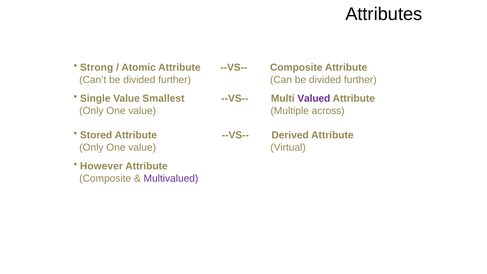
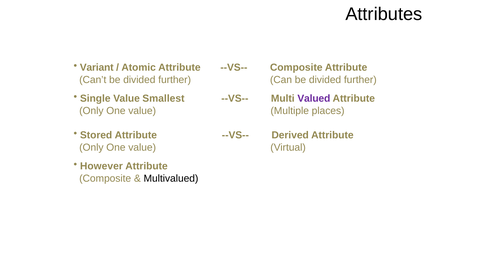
Strong: Strong -> Variant
across: across -> places
Multivalued colour: purple -> black
